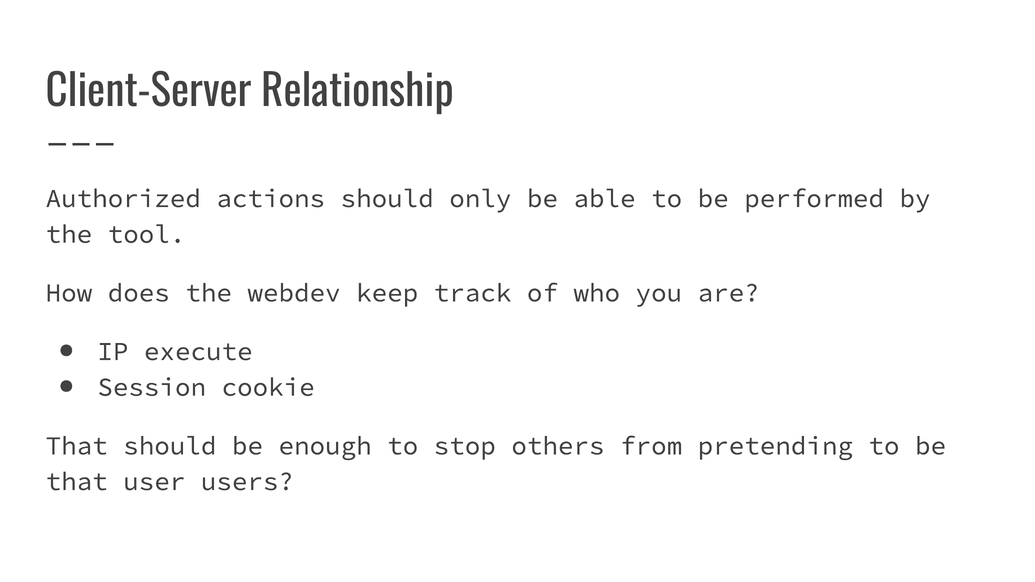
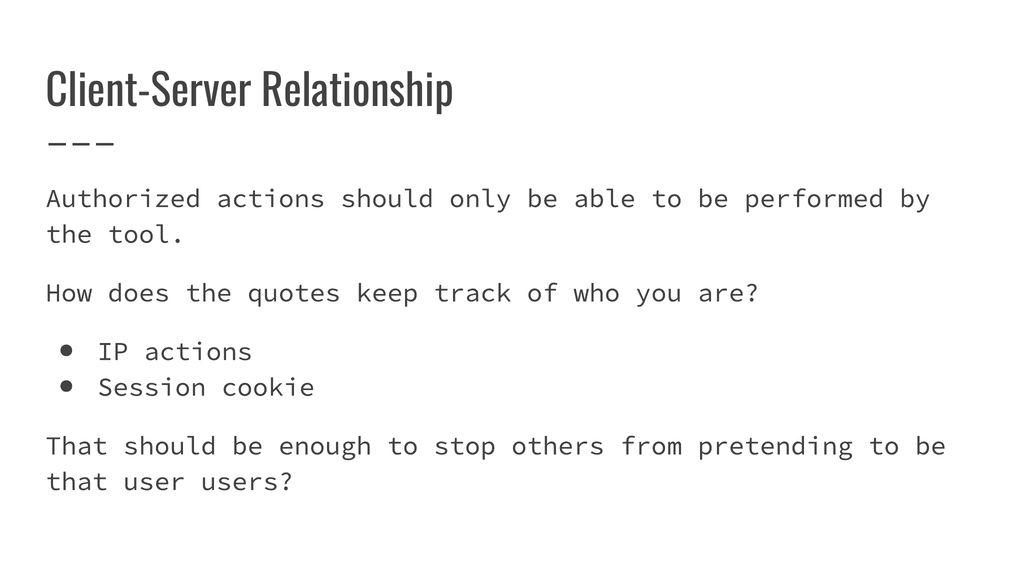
webdev: webdev -> quotes
IP execute: execute -> actions
